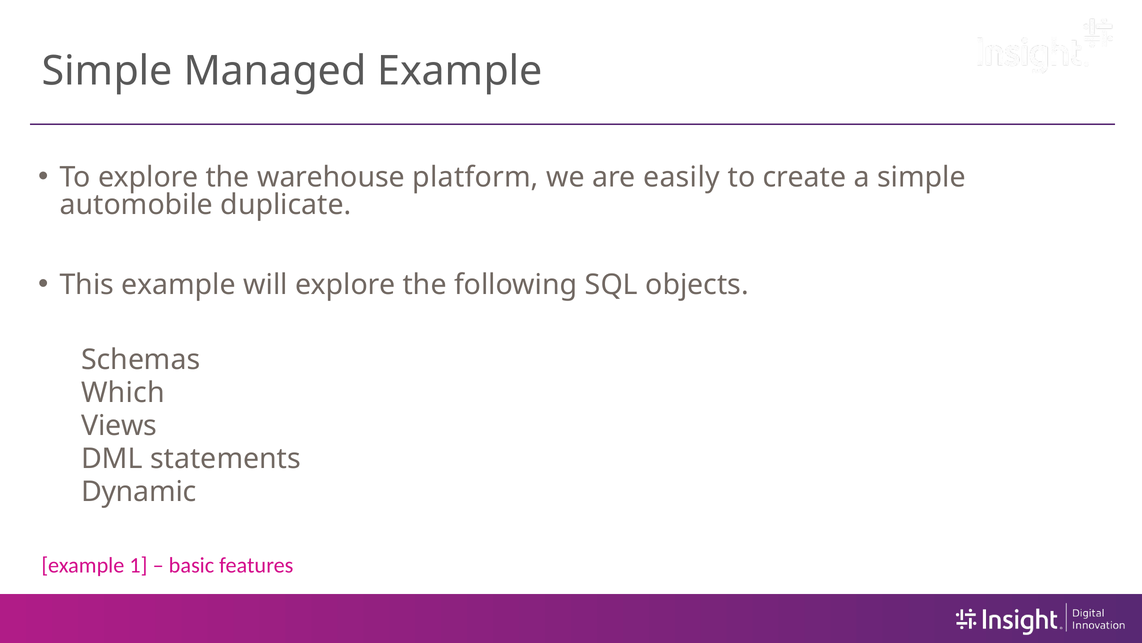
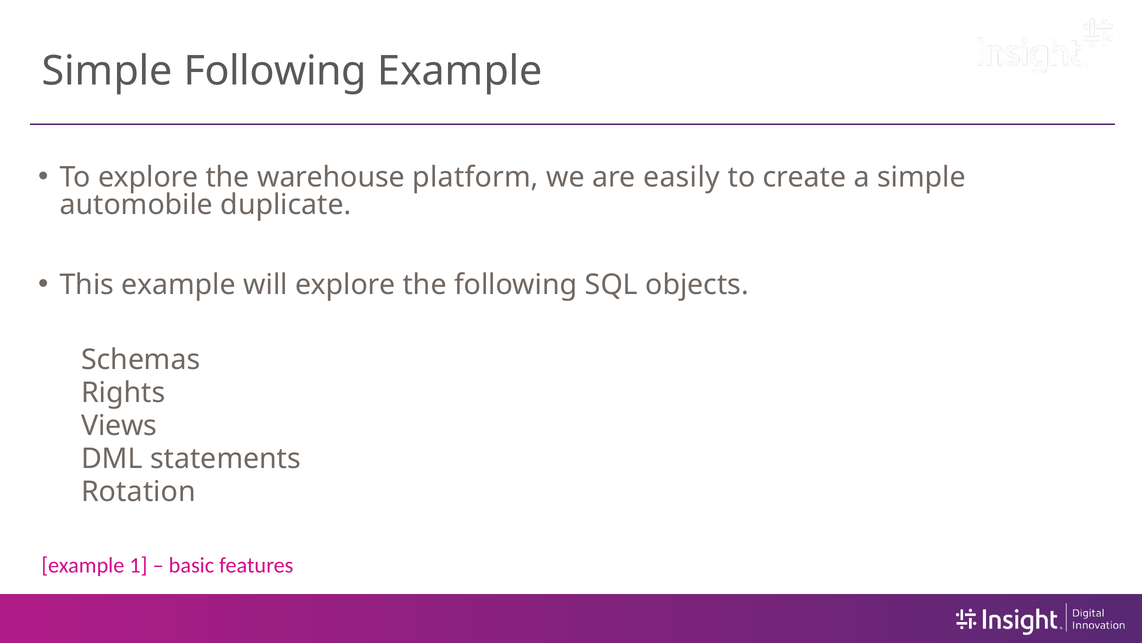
Simple Managed: Managed -> Following
Which: Which -> Rights
Dynamic: Dynamic -> Rotation
